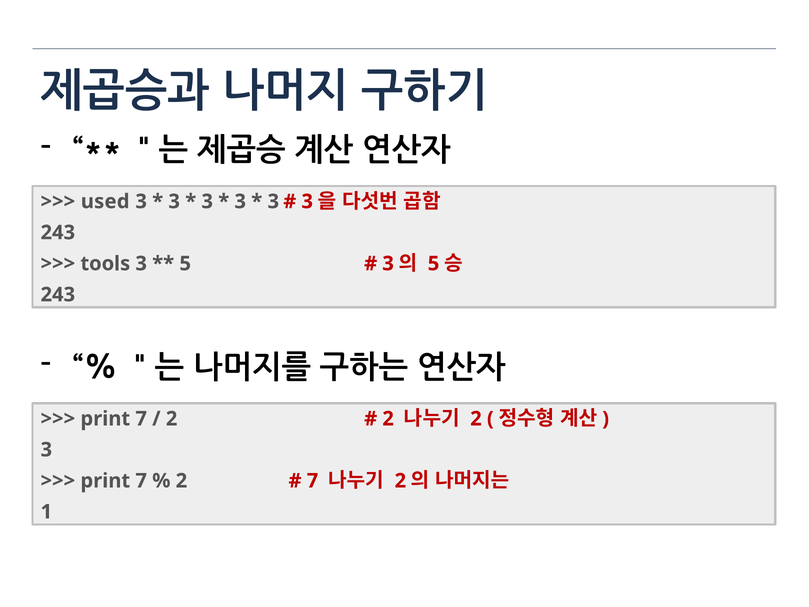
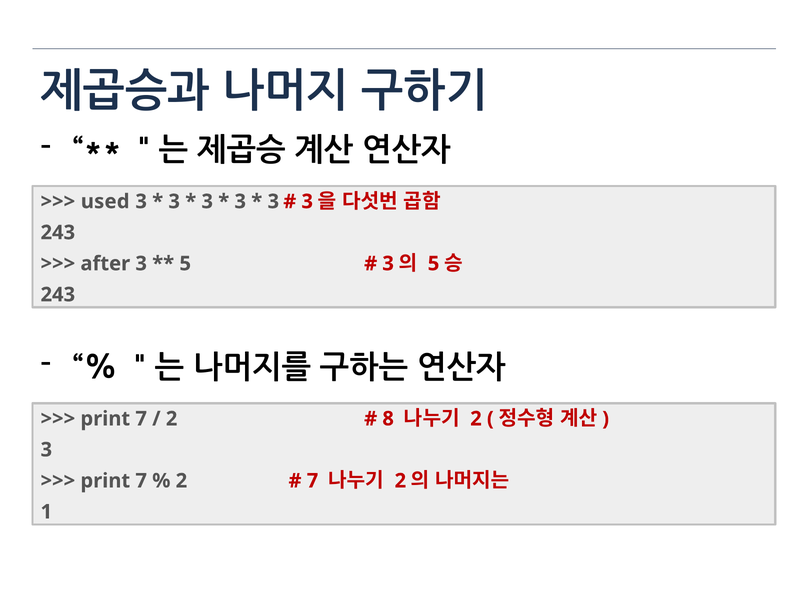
tools: tools -> after
2 at (388, 419): 2 -> 8
